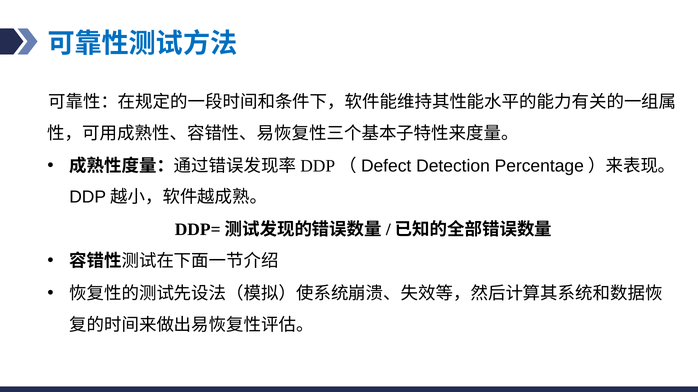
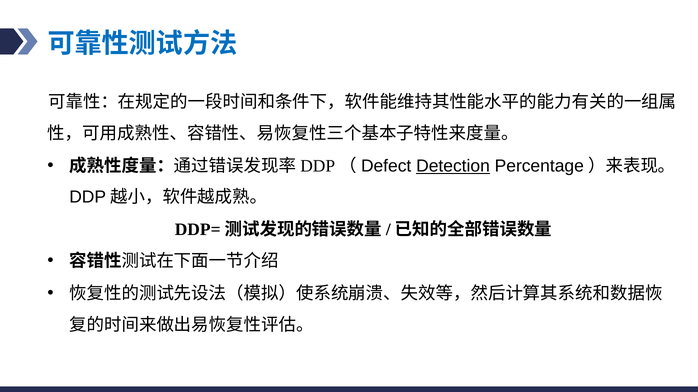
Detection underline: none -> present
